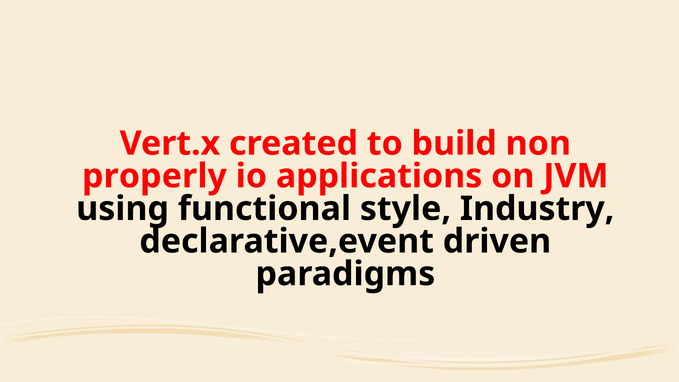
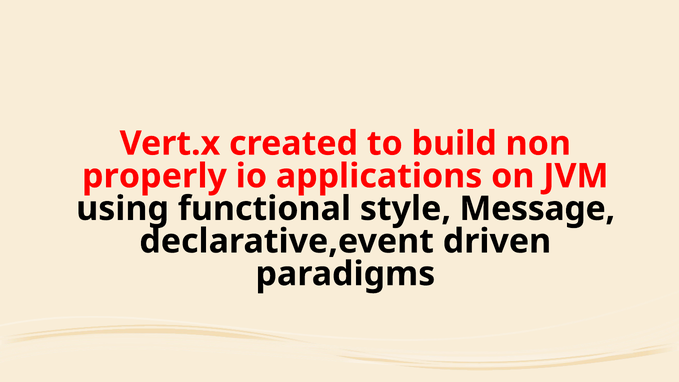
Industry: Industry -> Message
